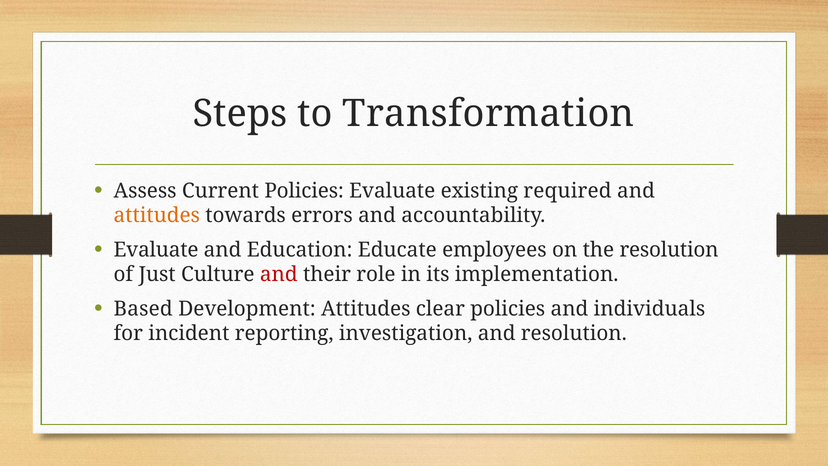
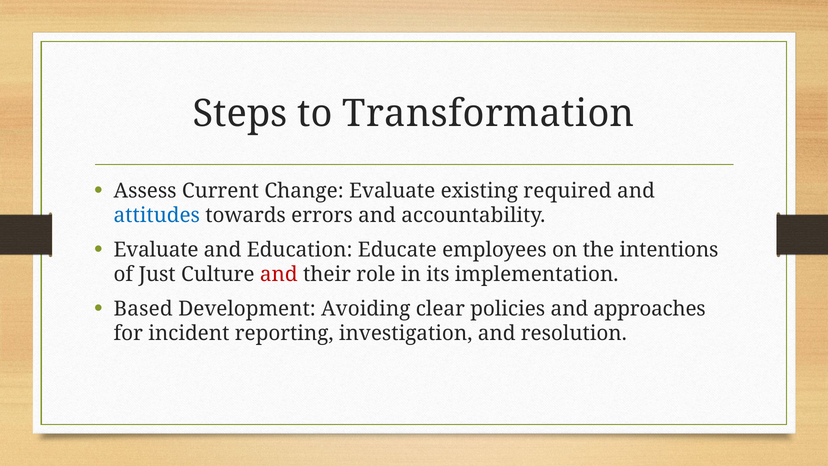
Current Policies: Policies -> Change
attitudes at (157, 215) colour: orange -> blue
the resolution: resolution -> intentions
Development Attitudes: Attitudes -> Avoiding
individuals: individuals -> approaches
